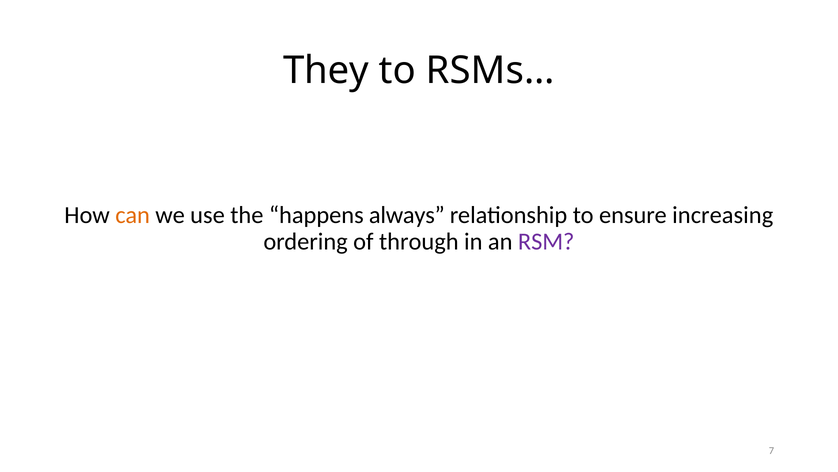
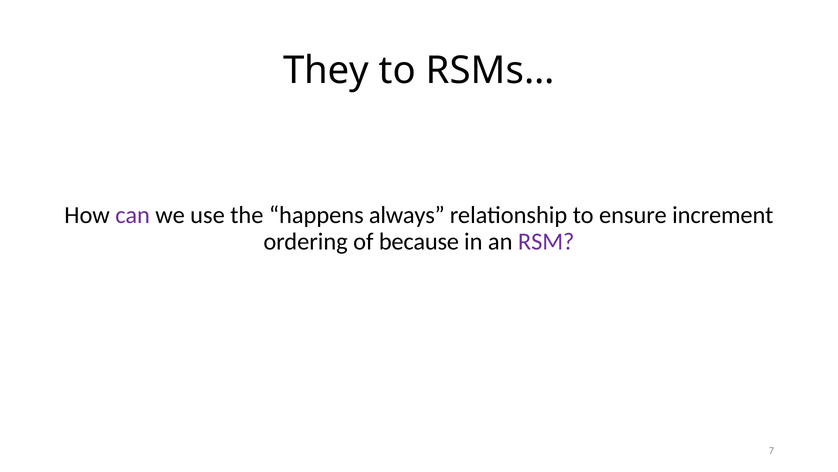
can colour: orange -> purple
increasing: increasing -> increment
through: through -> because
